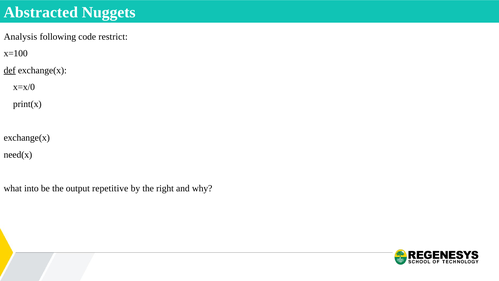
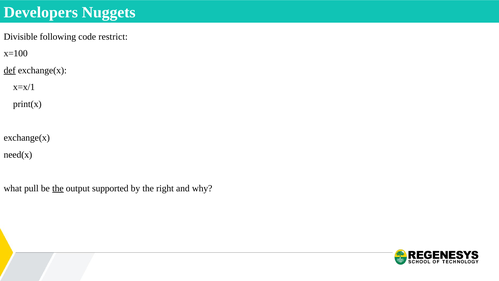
Abstracted: Abstracted -> Developers
Analysis: Analysis -> Divisible
x=x/0: x=x/0 -> x=x/1
into: into -> pull
the at (58, 188) underline: none -> present
repetitive: repetitive -> supported
